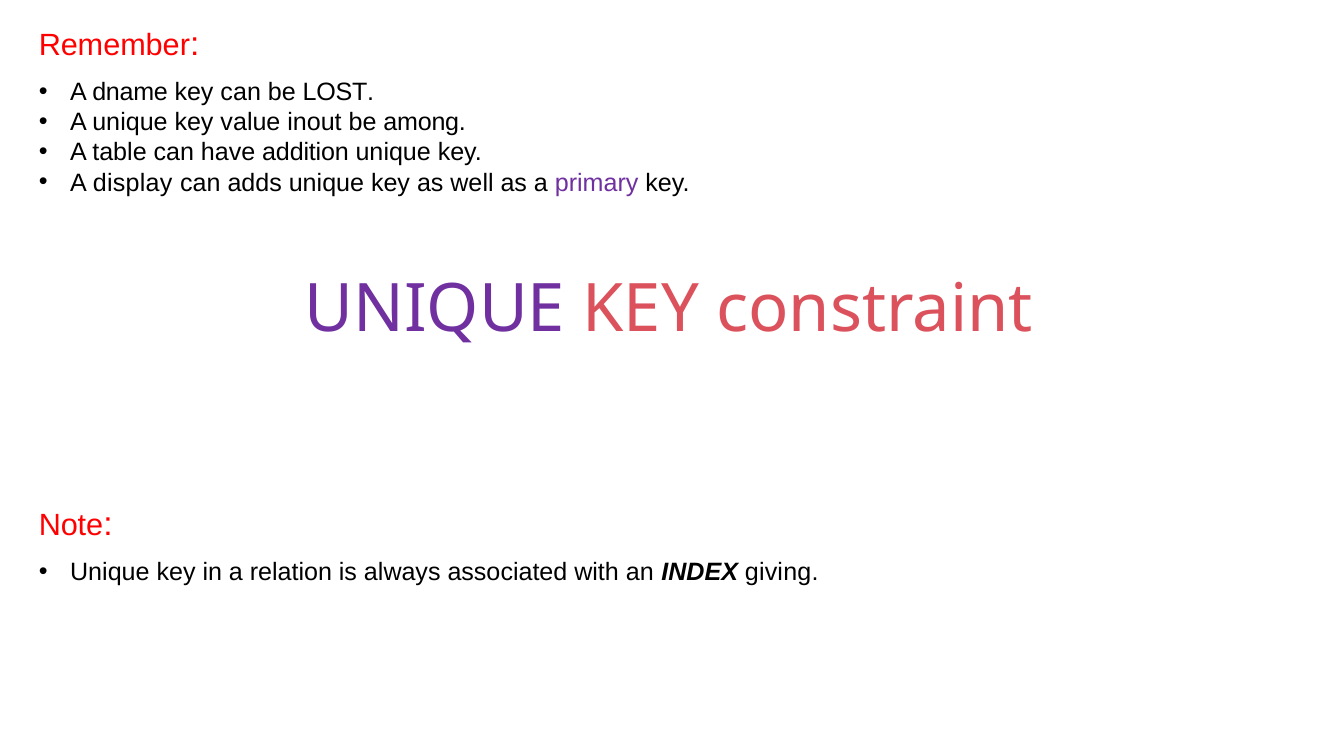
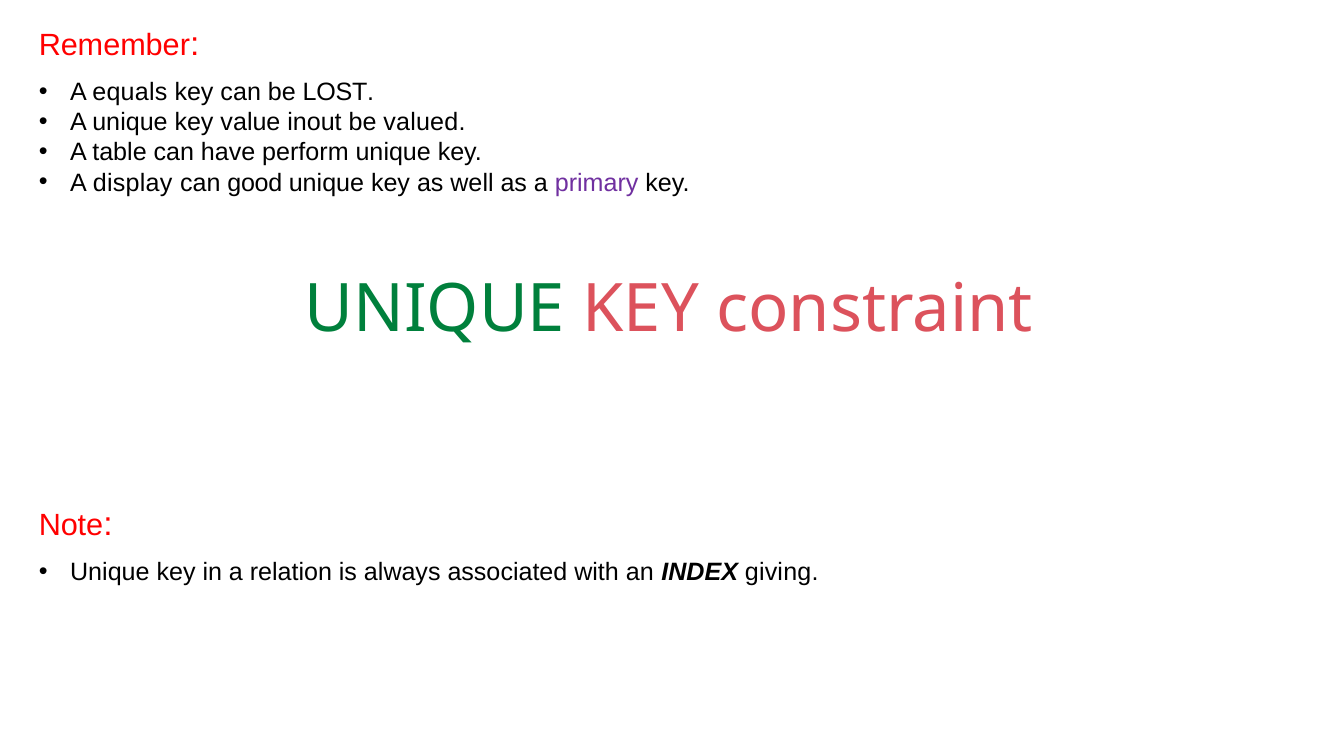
dname: dname -> equals
among: among -> valued
addition: addition -> perform
adds: adds -> good
UNIQUE at (435, 309) colour: purple -> green
